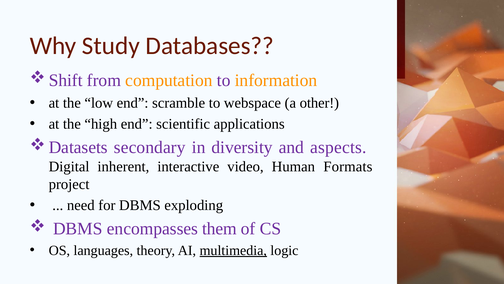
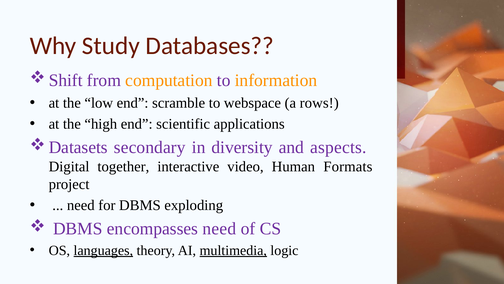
other: other -> rows
inherent: inherent -> together
encompasses them: them -> need
languages underline: none -> present
